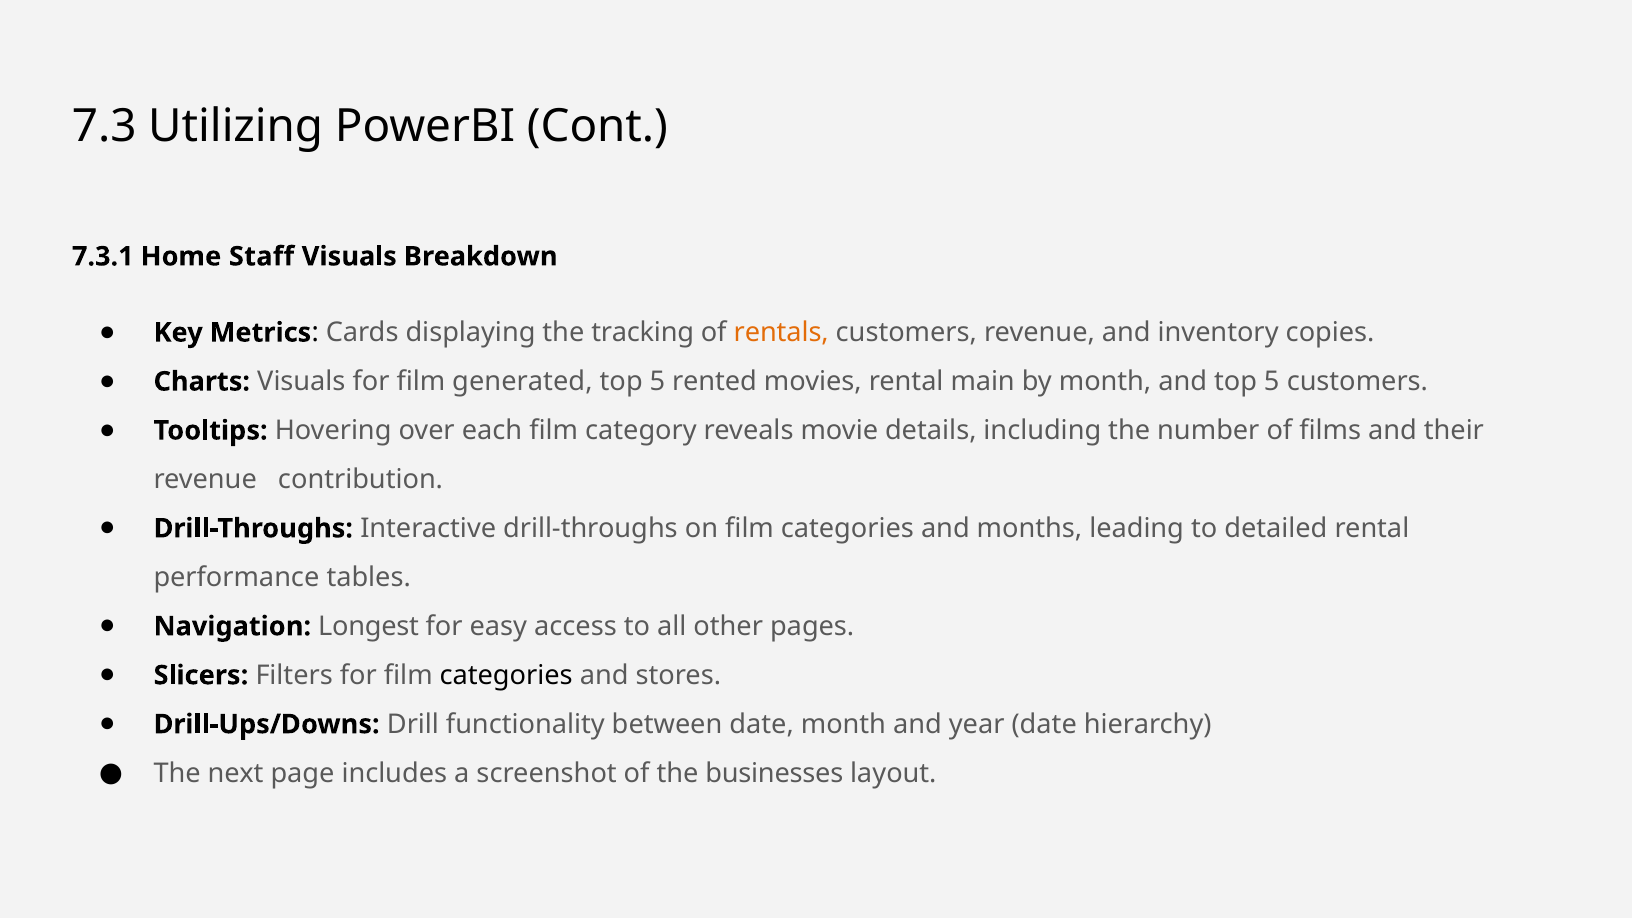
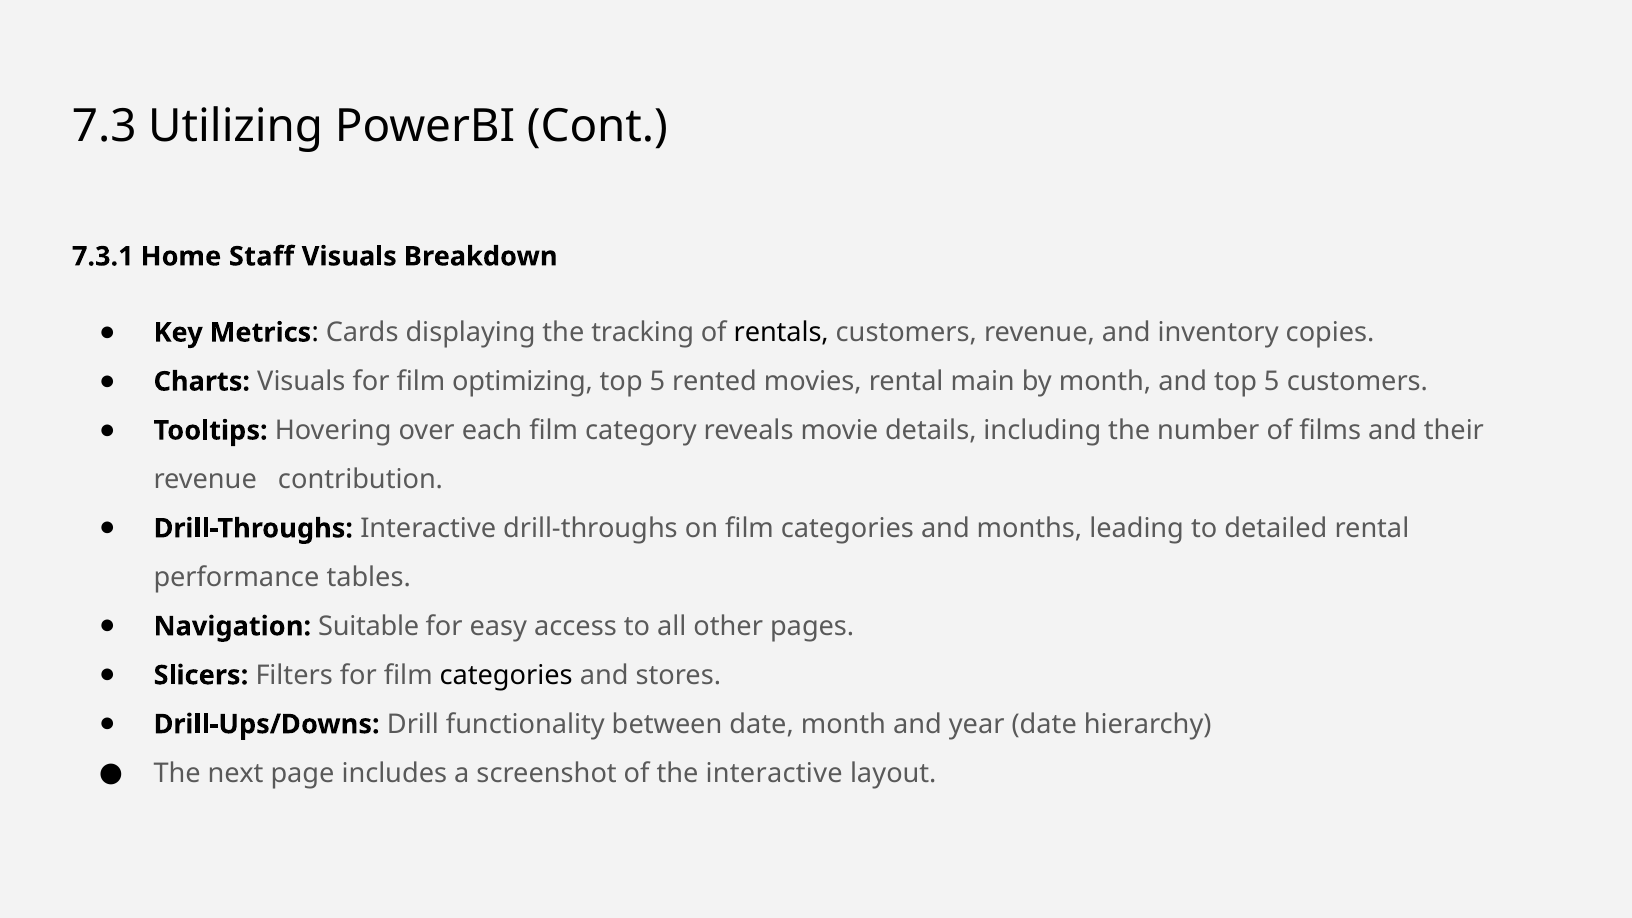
rentals colour: orange -> black
generated: generated -> optimizing
Longest: Longest -> Suitable
the businesses: businesses -> interactive
